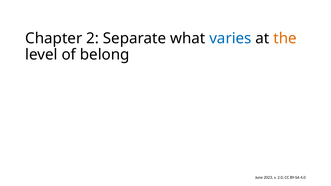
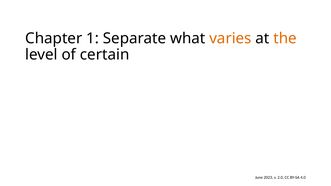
2: 2 -> 1
varies colour: blue -> orange
belong: belong -> certain
